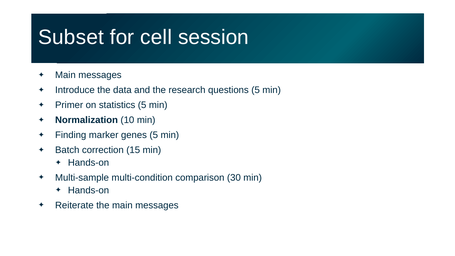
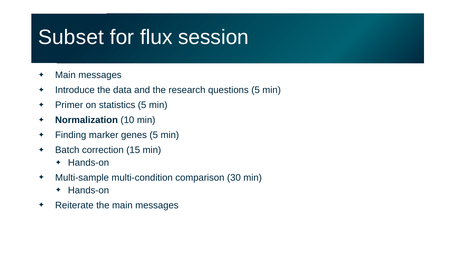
cell: cell -> flux
